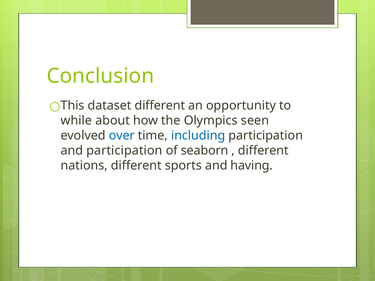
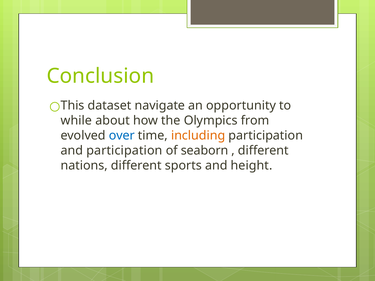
dataset different: different -> navigate
seen: seen -> from
including colour: blue -> orange
having: having -> height
